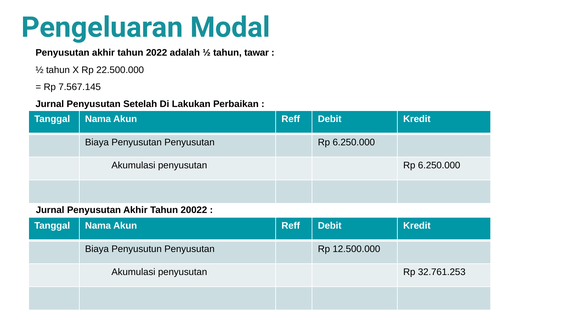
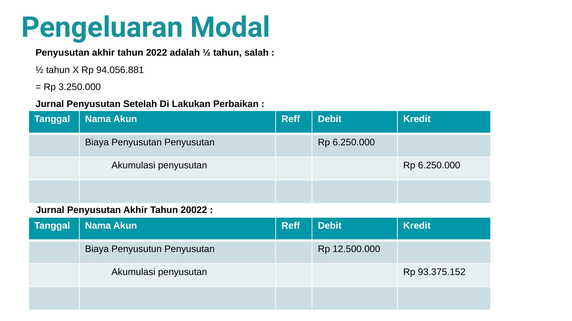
tawar: tawar -> salah
22.500.000: 22.500.000 -> 94.056.881
7.567.145: 7.567.145 -> 3.250.000
32.761.253: 32.761.253 -> 93.375.152
